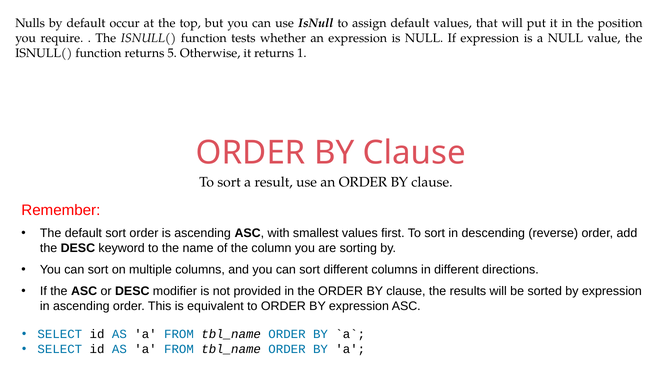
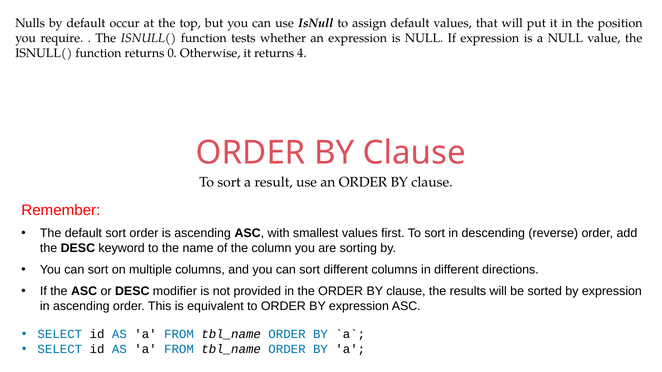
5: 5 -> 0
1: 1 -> 4
